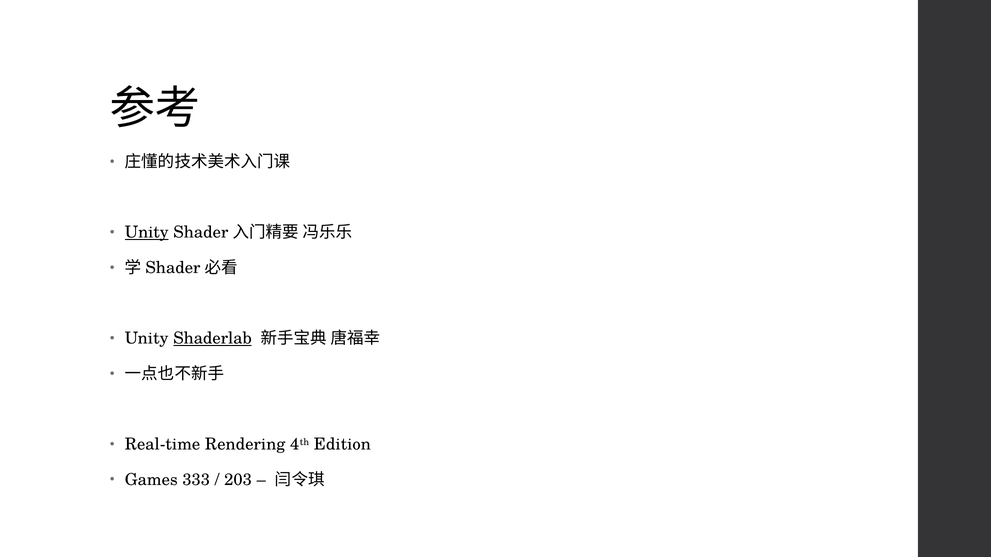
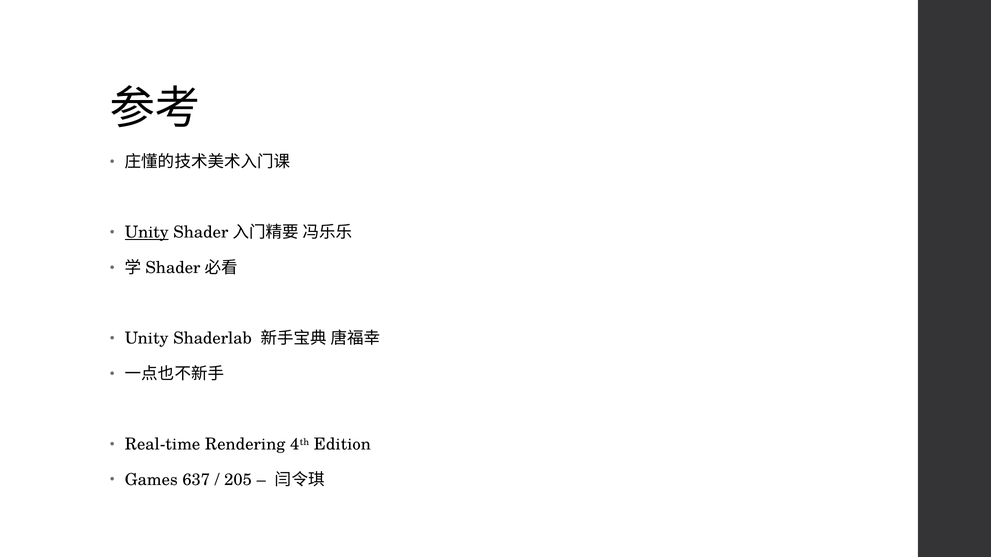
Shaderlab underline: present -> none
333: 333 -> 637
203: 203 -> 205
